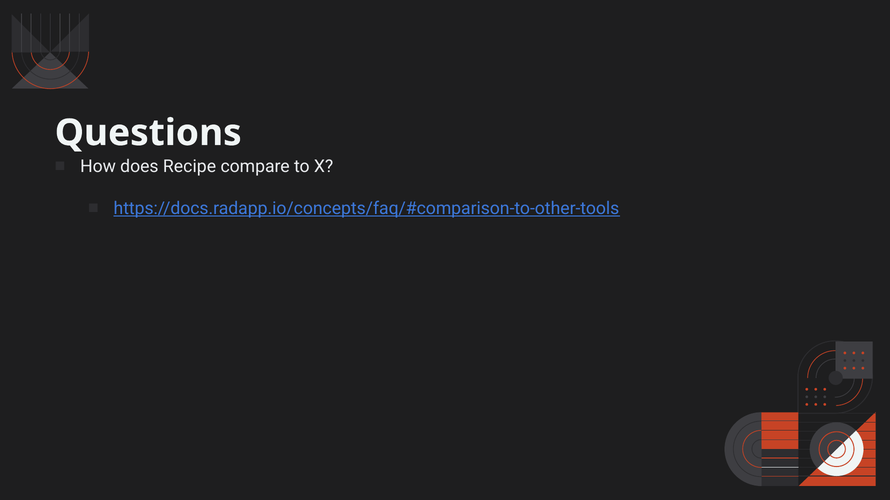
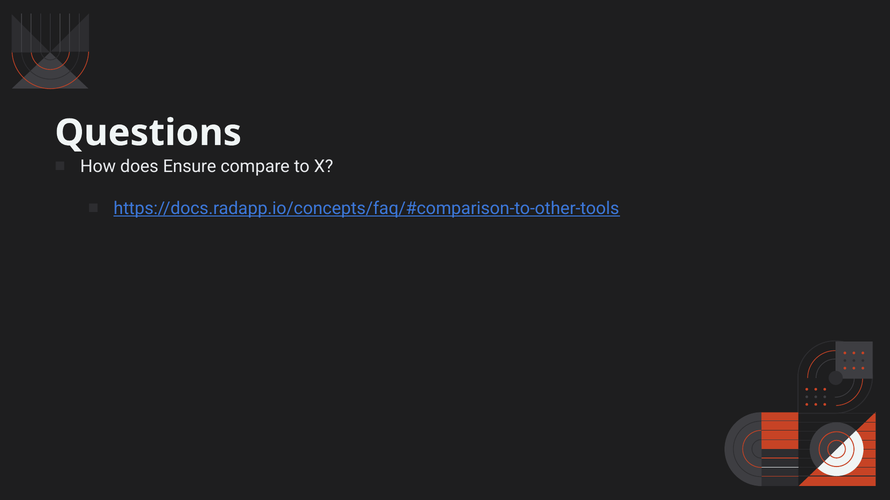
Recipe: Recipe -> Ensure
